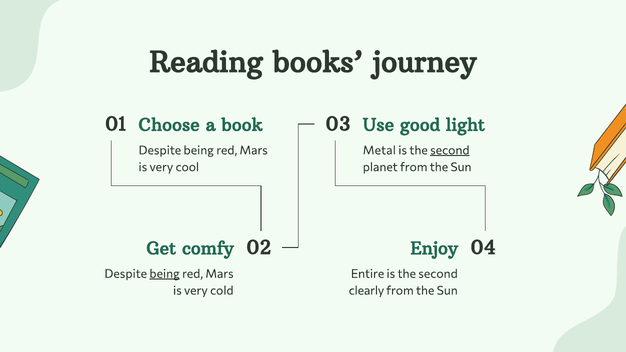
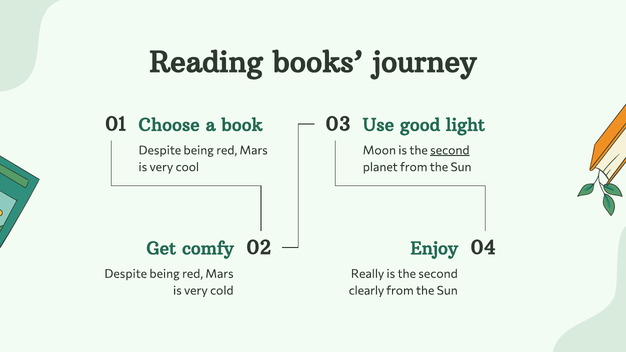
Metal: Metal -> Moon
being at (165, 274) underline: present -> none
Entire: Entire -> Really
